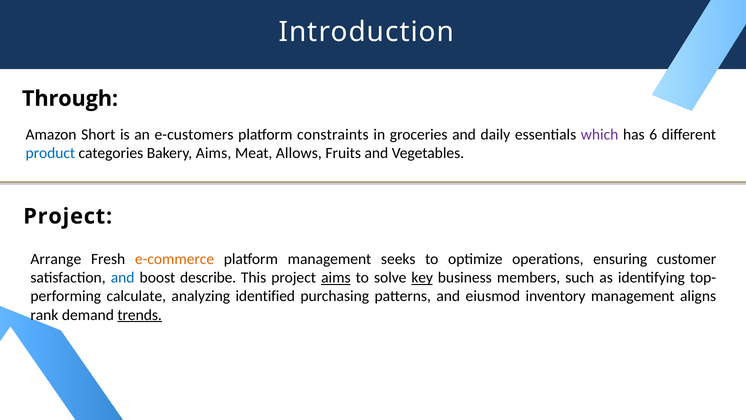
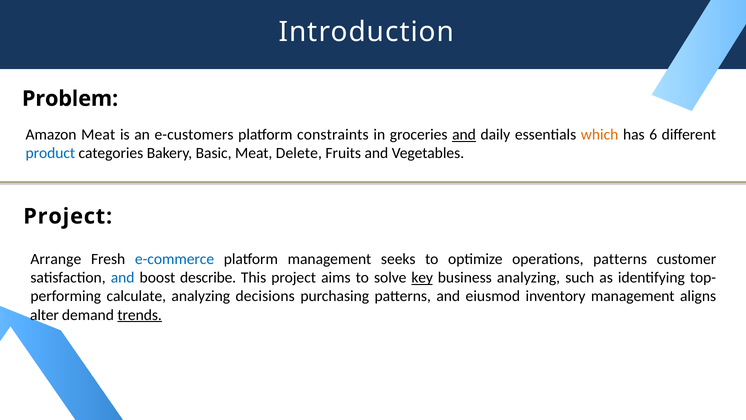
Through: Through -> Problem
Amazon Short: Short -> Meat
and at (464, 134) underline: none -> present
which colour: purple -> orange
Bakery Aims: Aims -> Basic
Allows: Allows -> Delete
e-commerce colour: orange -> blue
operations ensuring: ensuring -> patterns
aims at (336, 277) underline: present -> none
business members: members -> analyzing
identified: identified -> decisions
rank: rank -> alter
